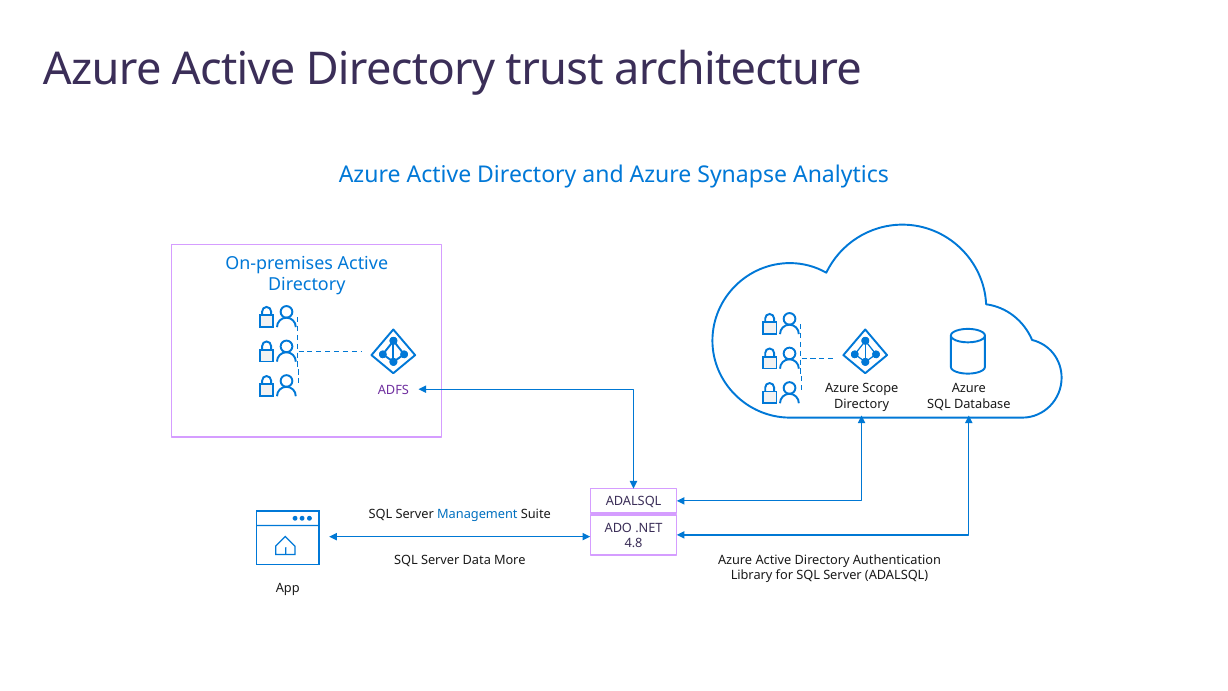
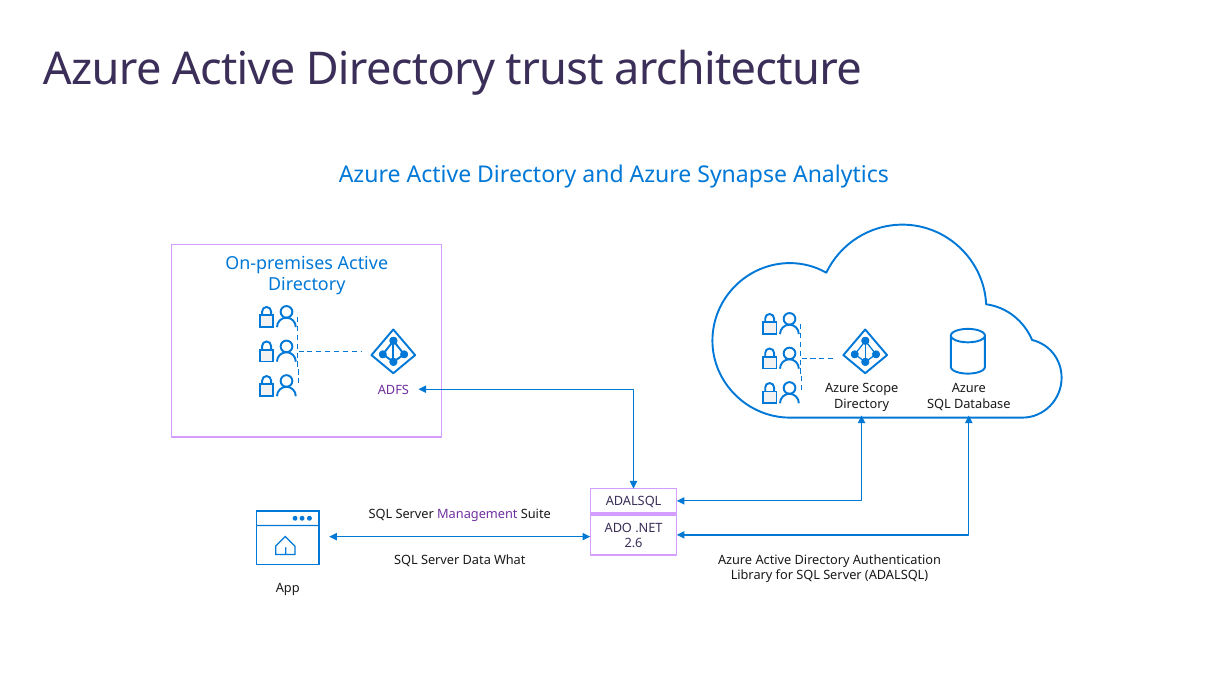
Management colour: blue -> purple
4.8: 4.8 -> 2.6
More: More -> What
